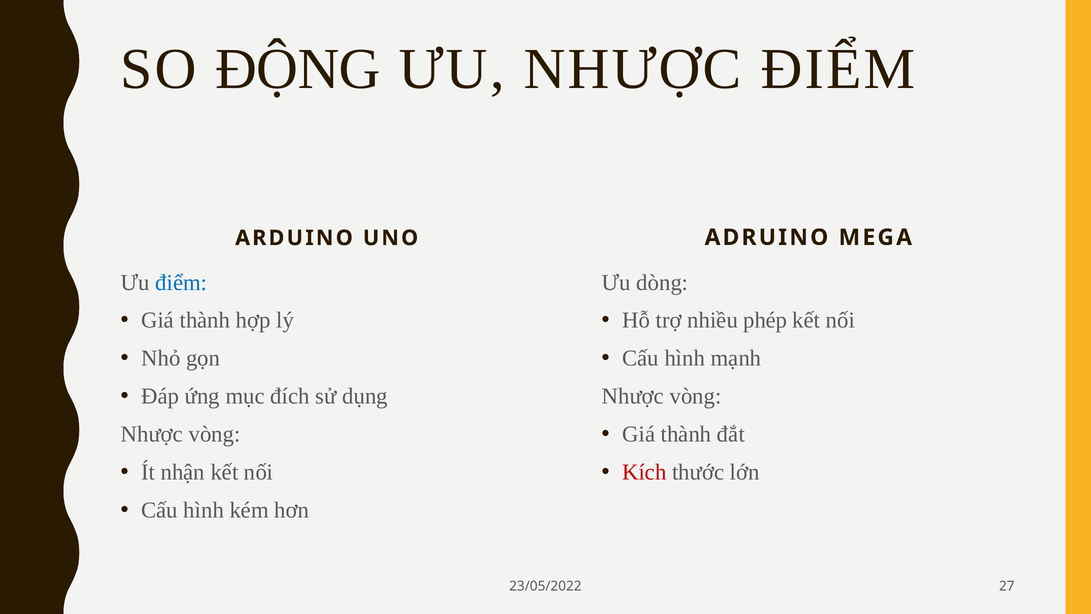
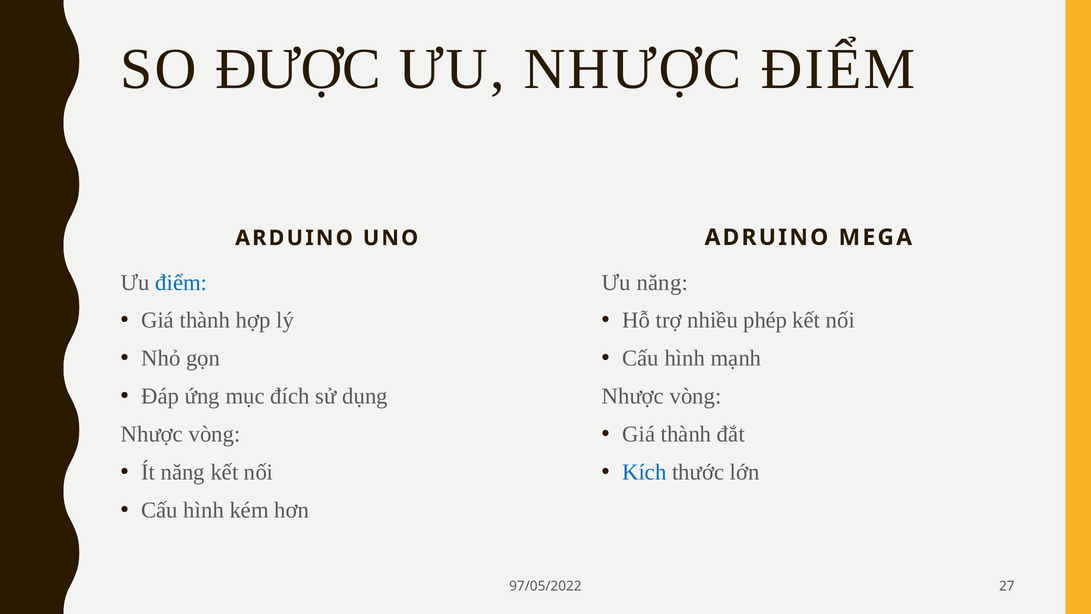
ĐỘNG: ĐỘNG -> ĐƯỢC
Ưu dòng: dòng -> năng
Ít nhận: nhận -> năng
Kích colour: red -> blue
23/05/2022: 23/05/2022 -> 97/05/2022
